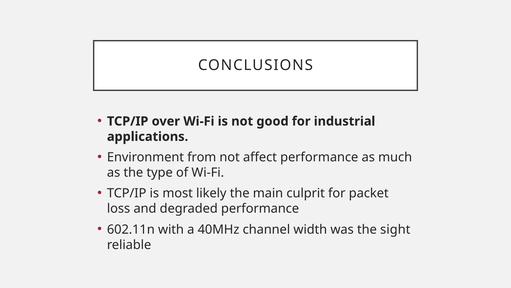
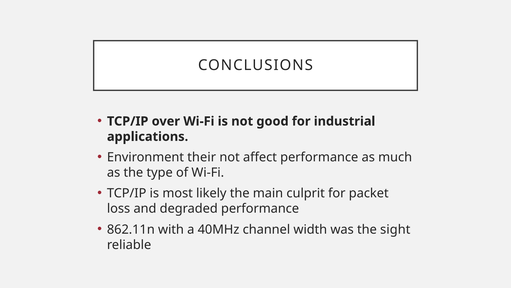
from: from -> their
602.11n: 602.11n -> 862.11n
